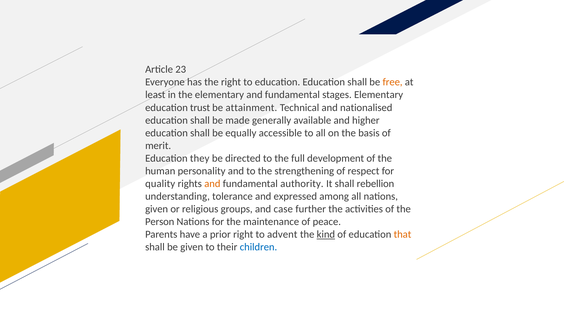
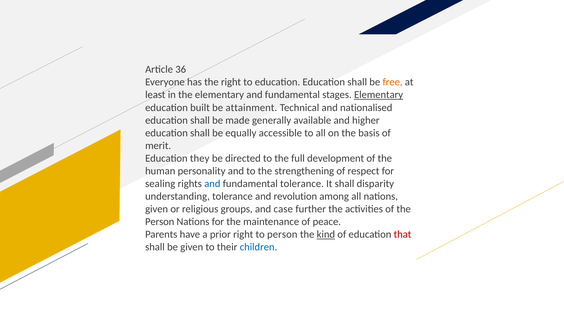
23: 23 -> 36
Elementary at (379, 95) underline: none -> present
trust: trust -> built
quality: quality -> sealing
and at (212, 184) colour: orange -> blue
fundamental authority: authority -> tolerance
rebellion: rebellion -> disparity
expressed: expressed -> revolution
to advent: advent -> person
that colour: orange -> red
